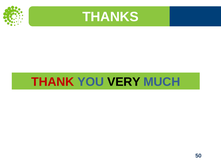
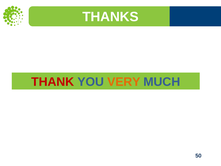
VERY colour: black -> orange
